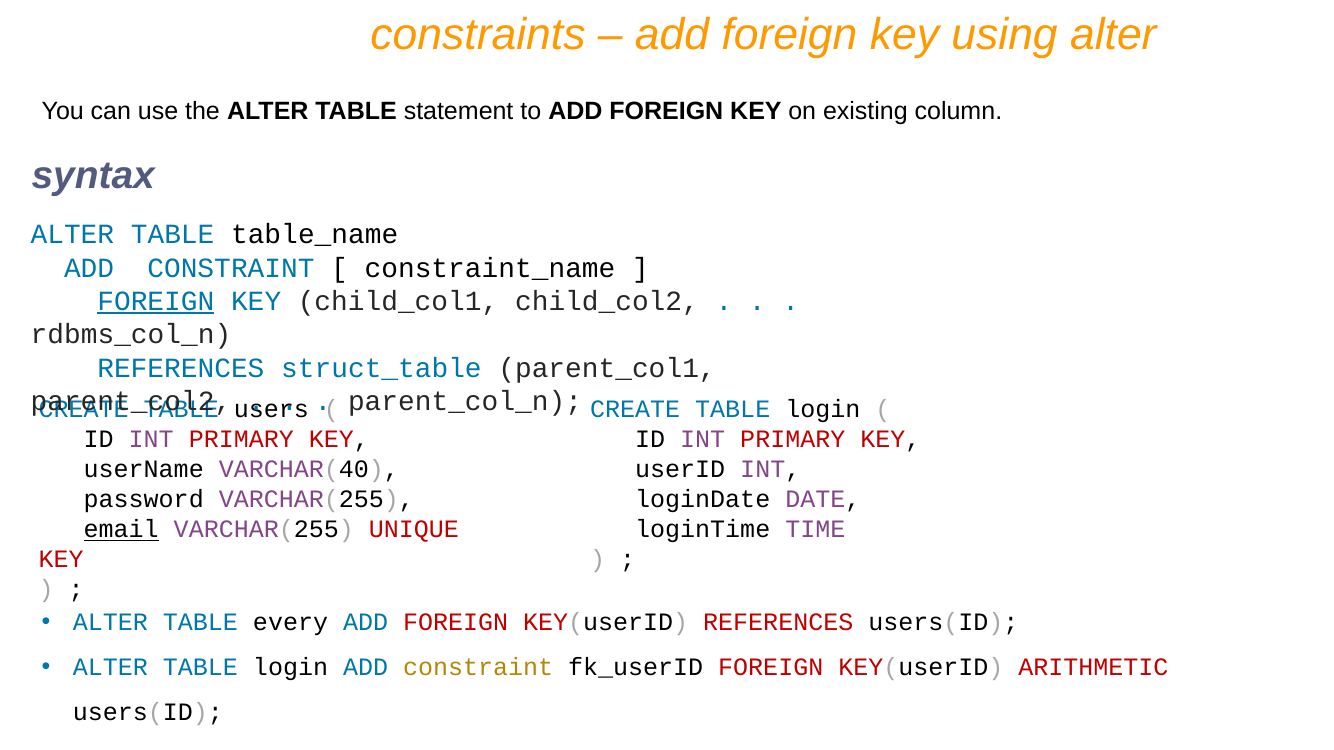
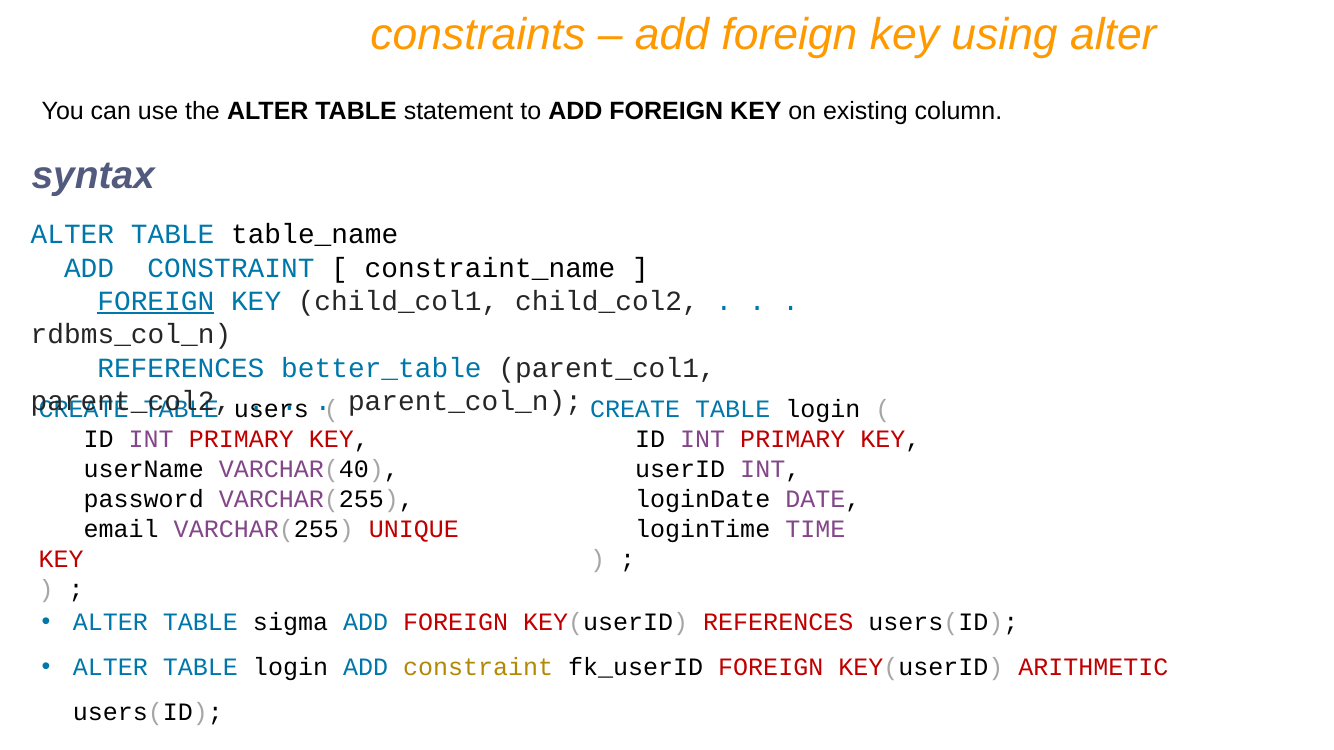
struct_table: struct_table -> better_table
email underline: present -> none
every: every -> sigma
